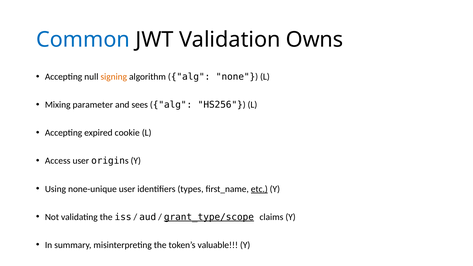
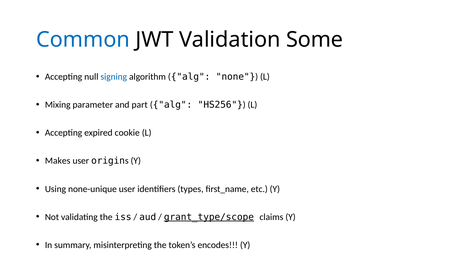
Owns: Owns -> Some
signing colour: orange -> blue
sees: sees -> part
Access: Access -> Makes
etc underline: present -> none
valuable: valuable -> encodes
